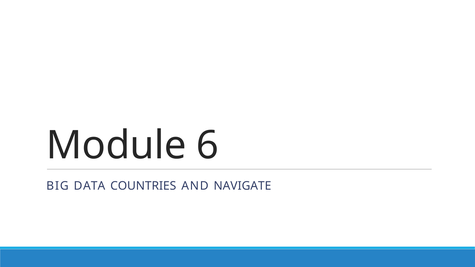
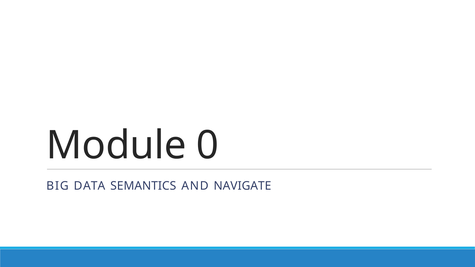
6: 6 -> 0
COUNTRIES: COUNTRIES -> SEMANTICS
